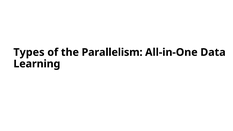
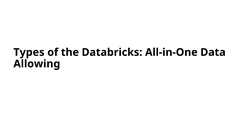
Parallelism: Parallelism -> Databricks
Learning: Learning -> Allowing
